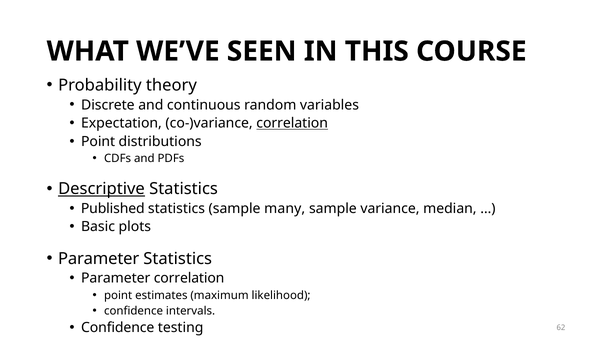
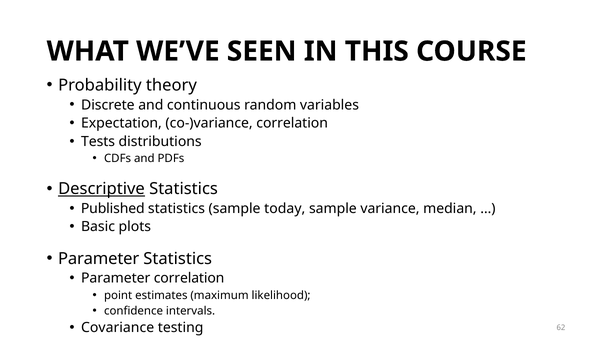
correlation at (292, 123) underline: present -> none
Point at (98, 142): Point -> Tests
many: many -> today
Confidence at (118, 328): Confidence -> Covariance
